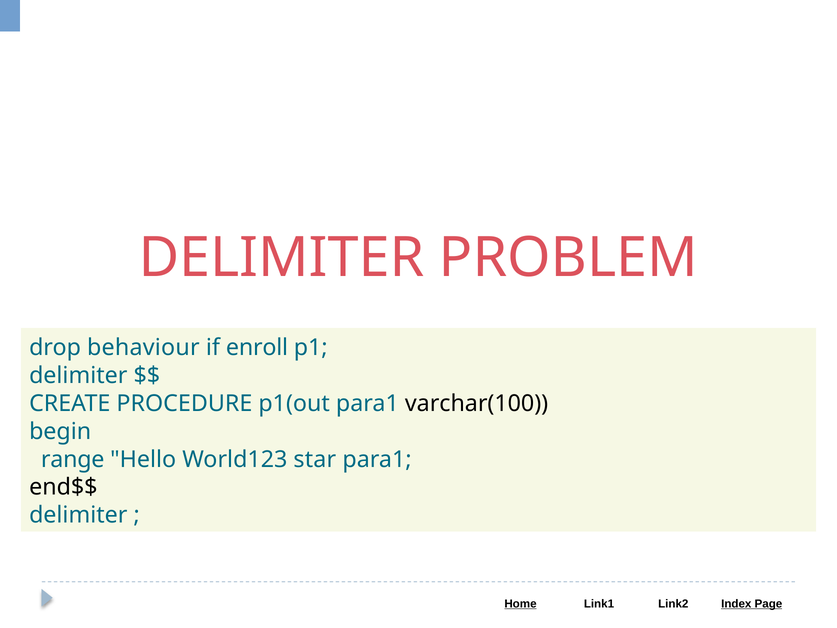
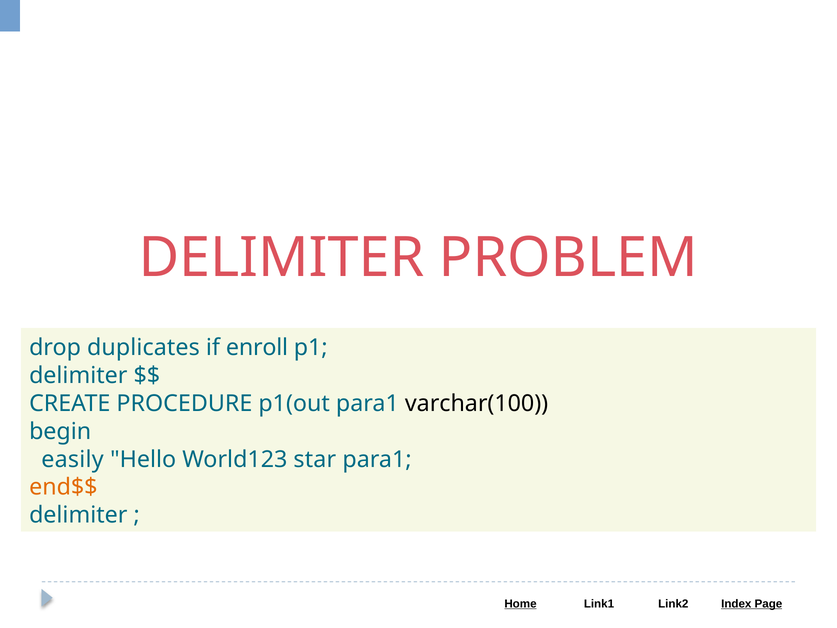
behaviour: behaviour -> duplicates
range: range -> easily
end$$ colour: black -> orange
